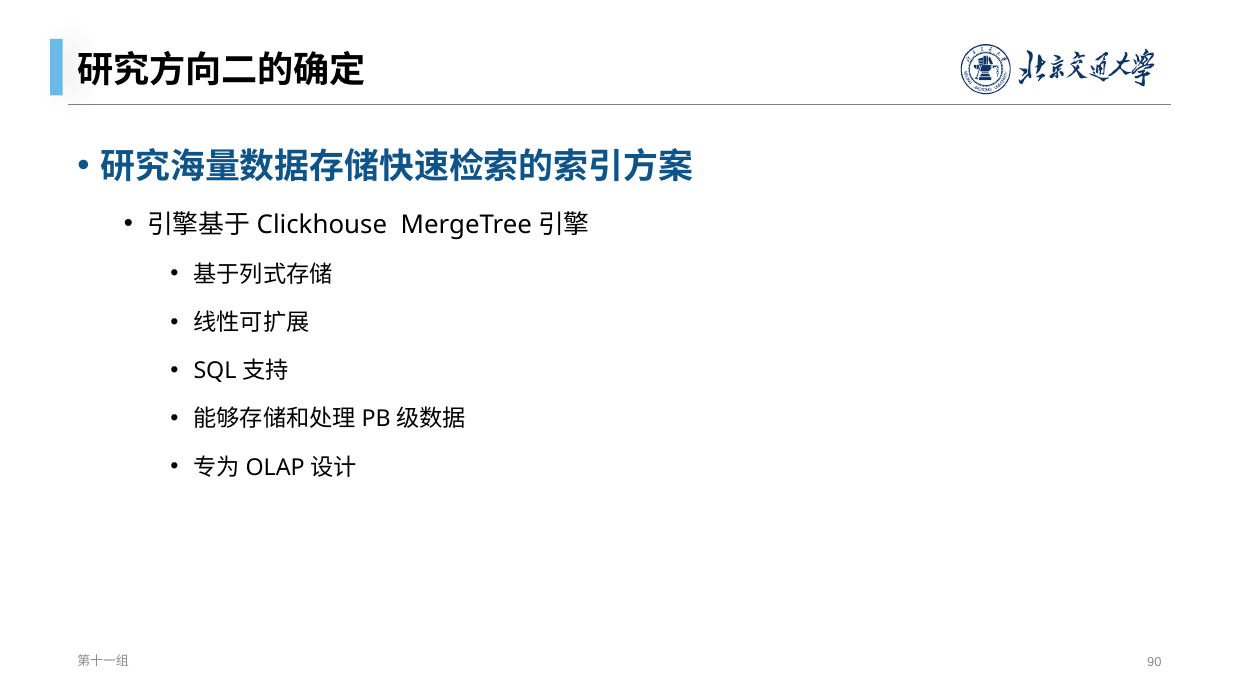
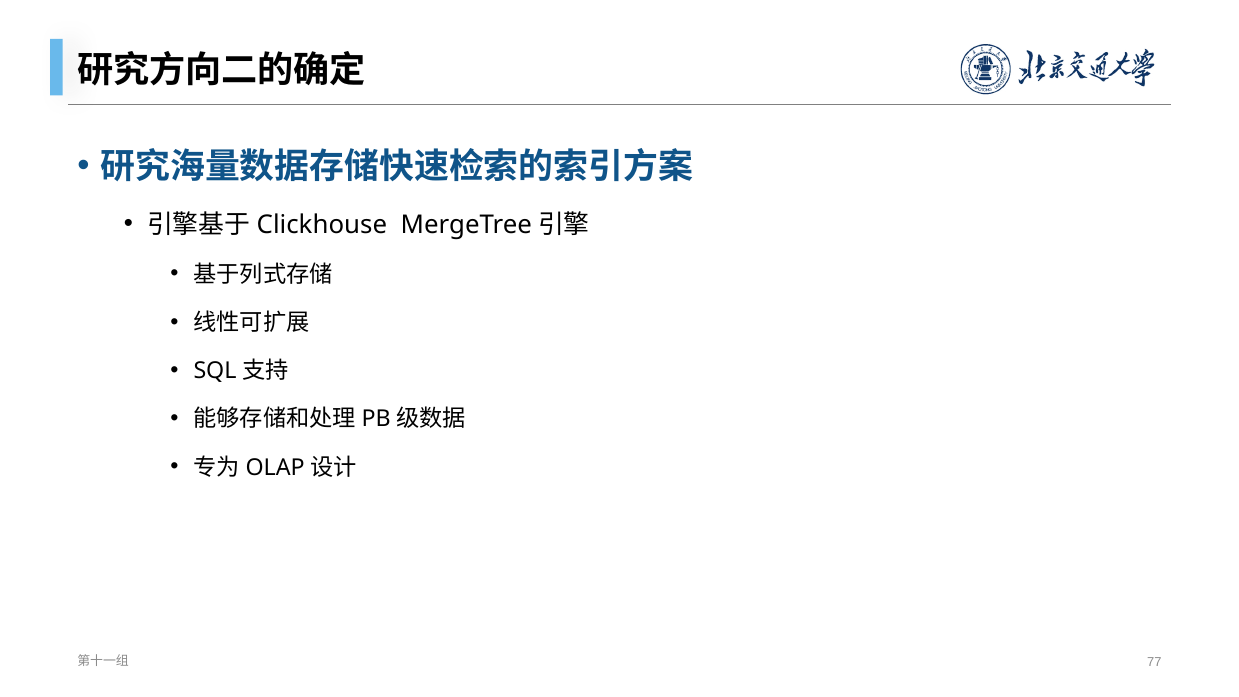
90: 90 -> 77
